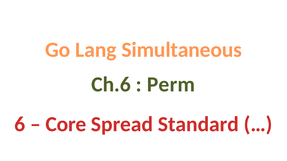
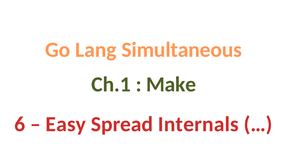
Ch.6: Ch.6 -> Ch.1
Perm: Perm -> Make
Core: Core -> Easy
Standard: Standard -> Internals
